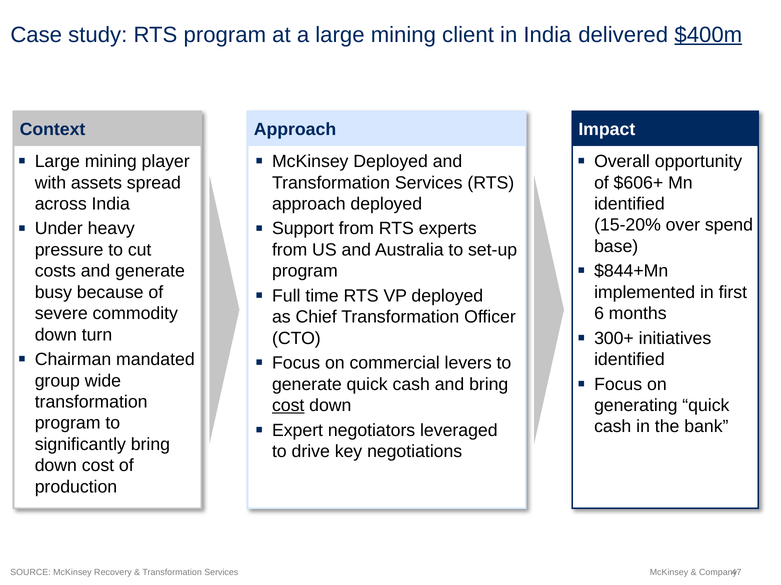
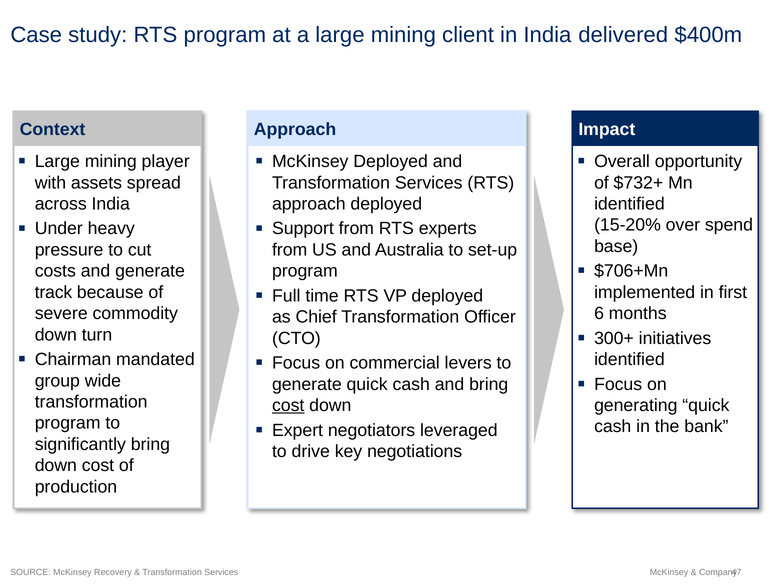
$400m underline: present -> none
$606+: $606+ -> $732+
$844+Mn: $844+Mn -> $706+Mn
busy: busy -> track
